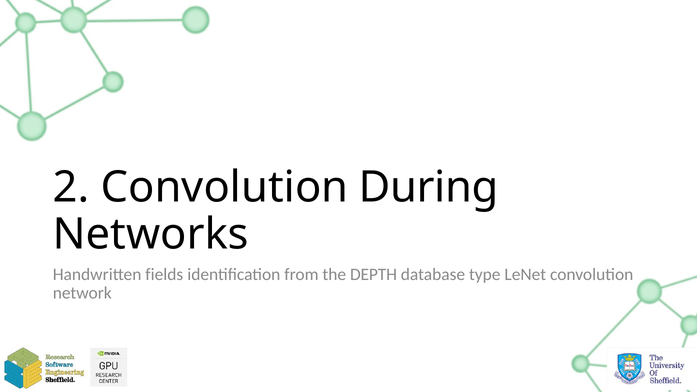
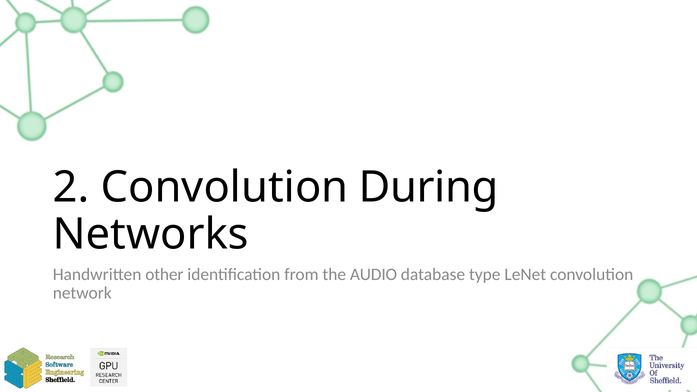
fields: fields -> other
DEPTH: DEPTH -> AUDIO
